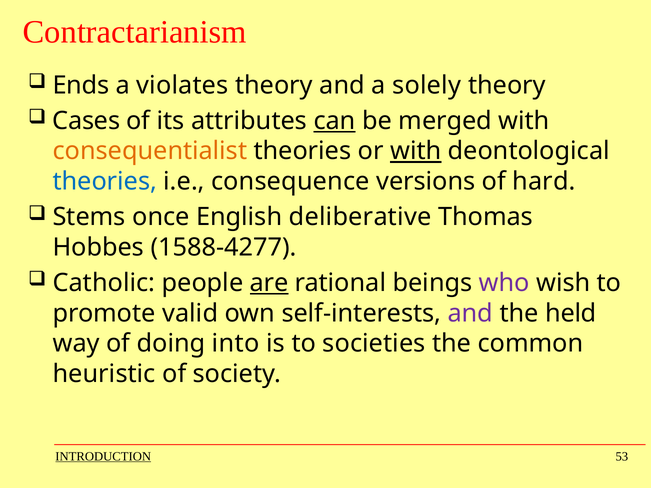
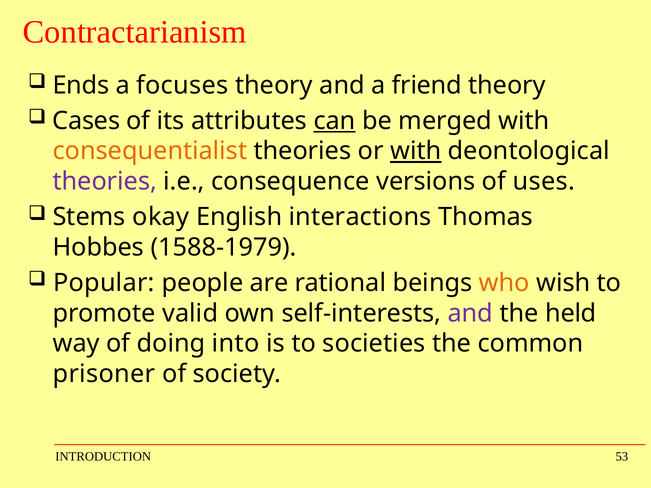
violates: violates -> focuses
solely: solely -> friend
theories at (105, 182) colour: blue -> purple
hard: hard -> uses
once: once -> okay
deliberative: deliberative -> interactions
1588-4277: 1588-4277 -> 1588-1979
Catholic: Catholic -> Popular
are underline: present -> none
who colour: purple -> orange
heuristic: heuristic -> prisoner
INTRODUCTION underline: present -> none
